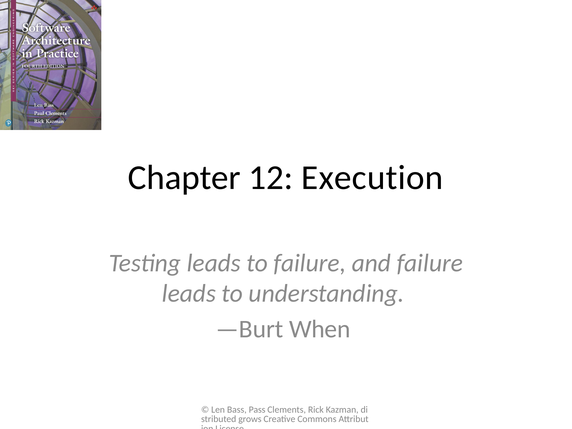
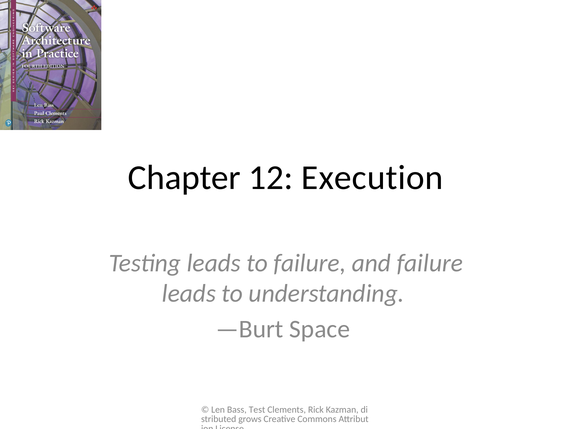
When: When -> Space
Pass: Pass -> Test
